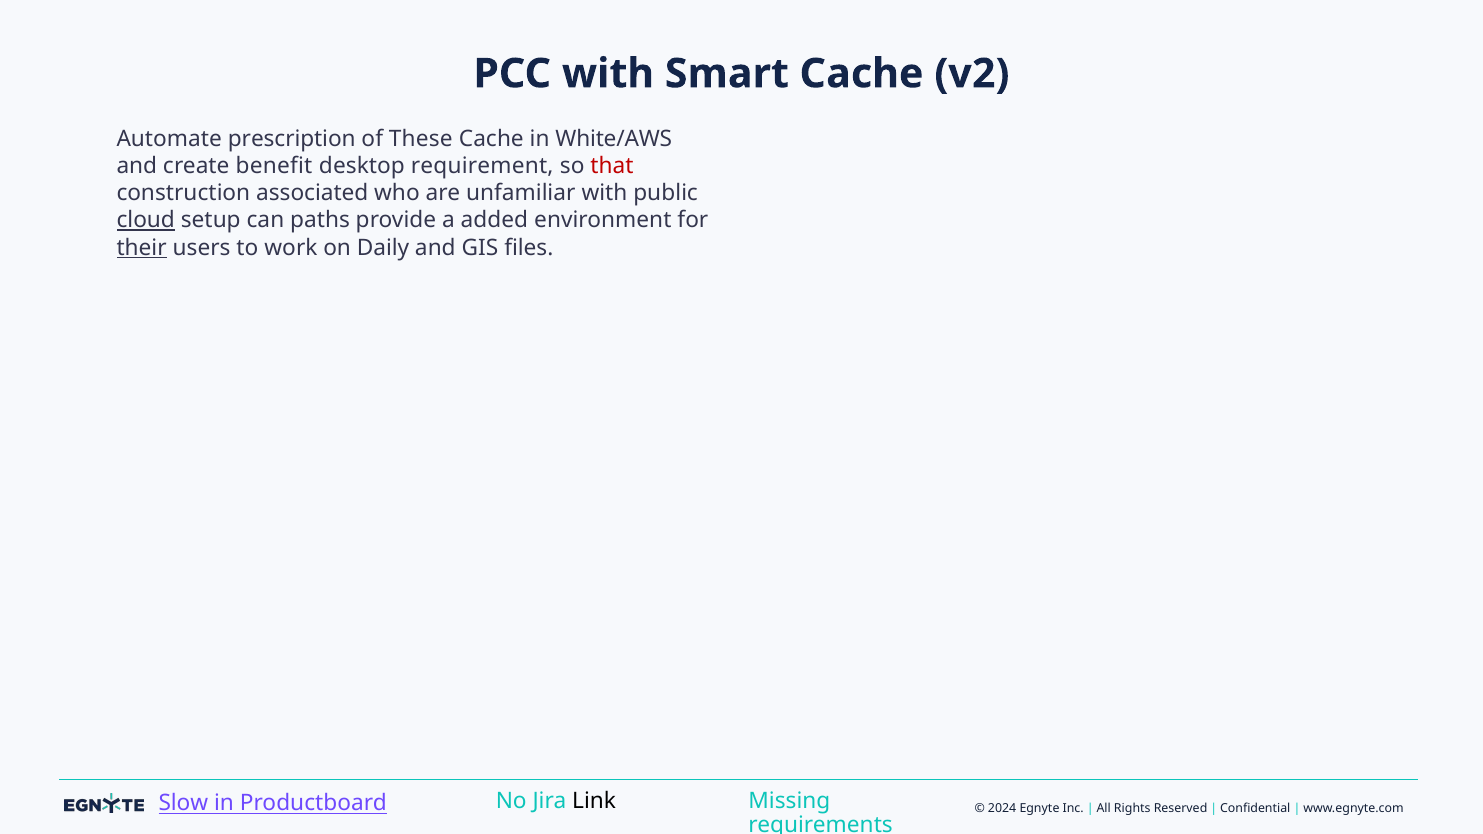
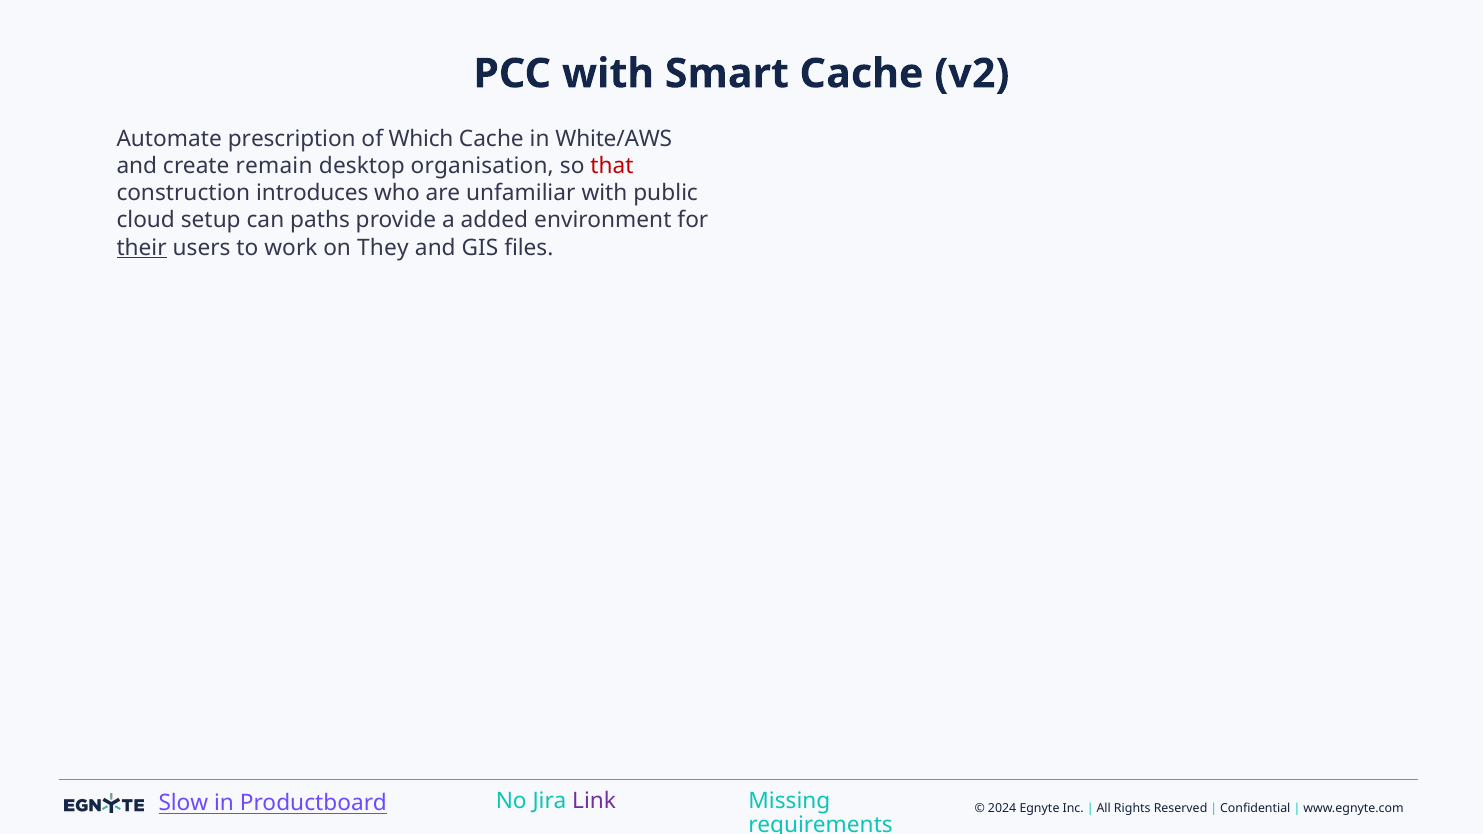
These: These -> Which
benefit: benefit -> remain
requirement: requirement -> organisation
associated: associated -> introduces
cloud underline: present -> none
Daily: Daily -> They
Link colour: black -> purple
